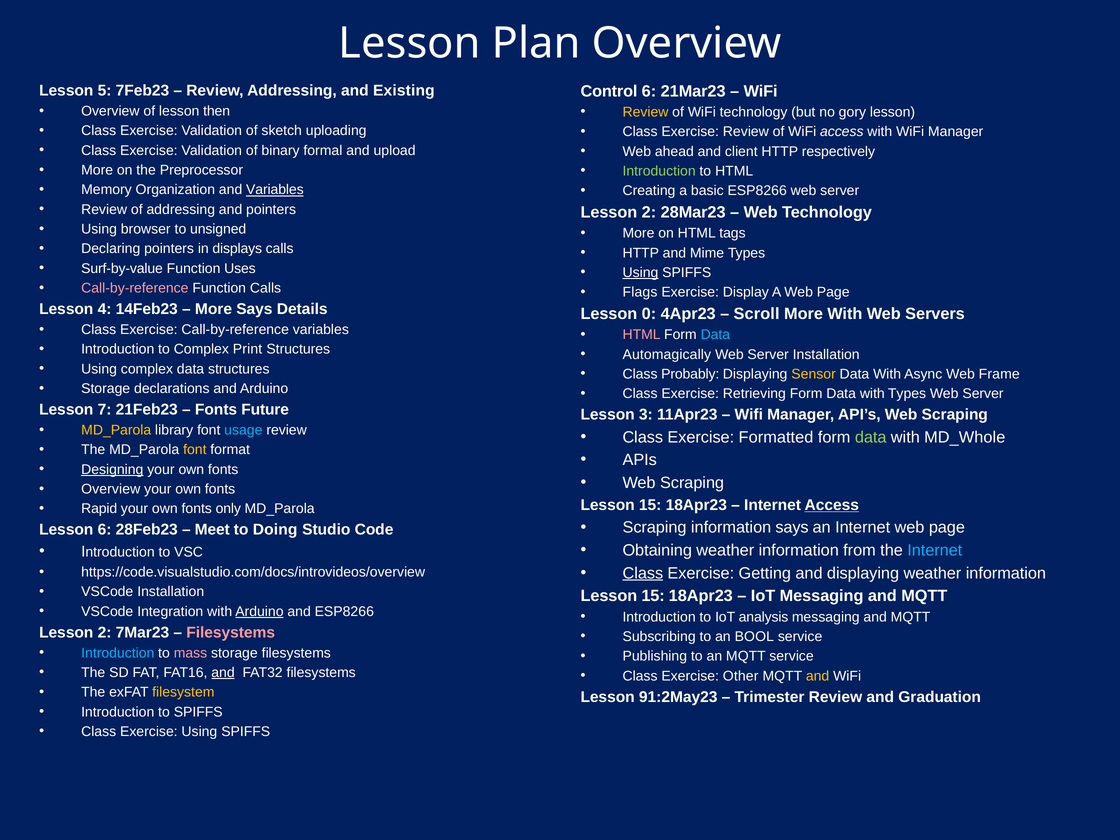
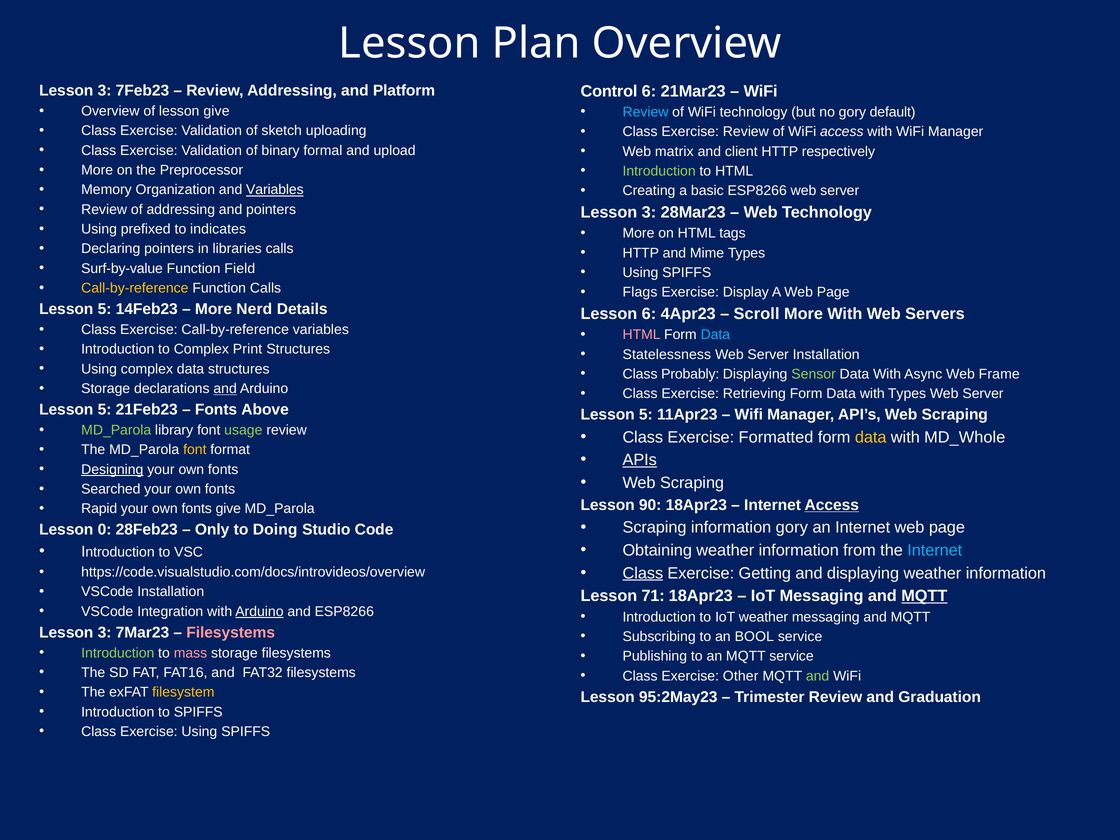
5 at (105, 91): 5 -> 3
Existing: Existing -> Platform
lesson then: then -> give
Review at (645, 112) colour: yellow -> light blue
gory lesson: lesson -> default
ahead: ahead -> matrix
2 at (649, 212): 2 -> 3
browser: browser -> prefixed
unsigned: unsigned -> indicates
displays: displays -> libraries
Uses: Uses -> Field
Using at (640, 273) underline: present -> none
Call-by-reference at (135, 288) colour: pink -> yellow
4 at (105, 309): 4 -> 5
More Says: Says -> Nerd
Lesson 0: 0 -> 6
Automagically: Automagically -> Statelessness
Sensor colour: yellow -> light green
and at (225, 389) underline: none -> present
7 at (105, 410): 7 -> 5
Future: Future -> Above
3 at (646, 415): 3 -> 5
MD_Parola at (116, 430) colour: yellow -> light green
usage colour: light blue -> light green
data at (871, 437) colour: light green -> yellow
APIs underline: none -> present
Overview at (111, 489): Overview -> Searched
15 at (650, 505): 15 -> 90
fonts only: only -> give
information says: says -> gory
Lesson 6: 6 -> 0
Meet: Meet -> Only
15 at (653, 596): 15 -> 71
MQTT at (924, 596) underline: none -> present
IoT analysis: analysis -> weather
2 at (105, 632): 2 -> 3
Introduction at (118, 653) colour: light blue -> light green
and at (223, 673) underline: present -> none
and at (818, 676) colour: yellow -> light green
91:2May23: 91:2May23 -> 95:2May23
